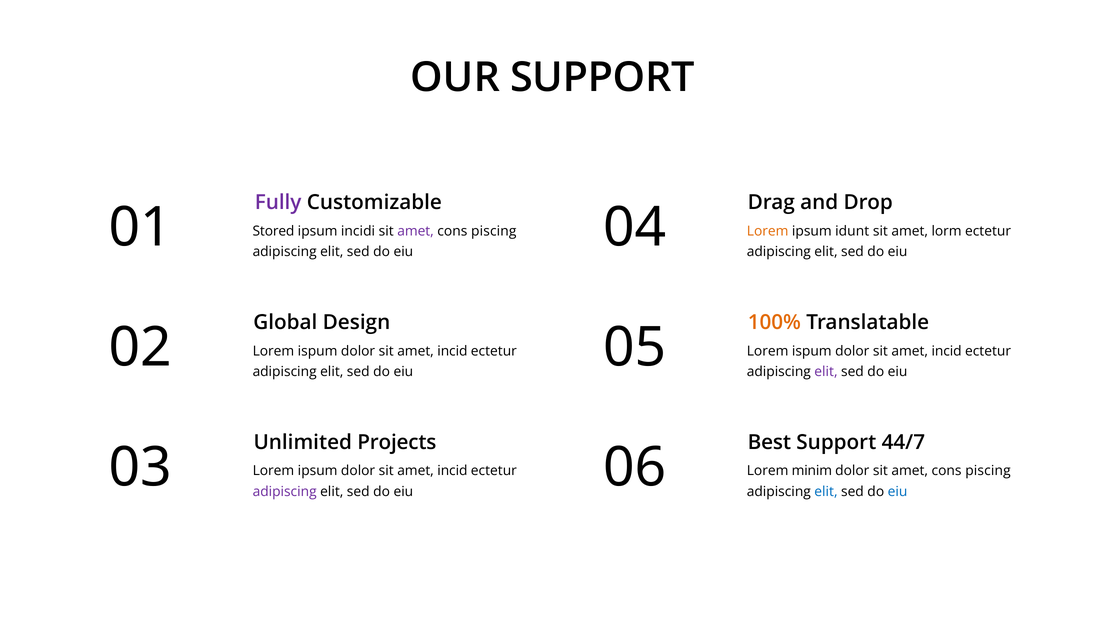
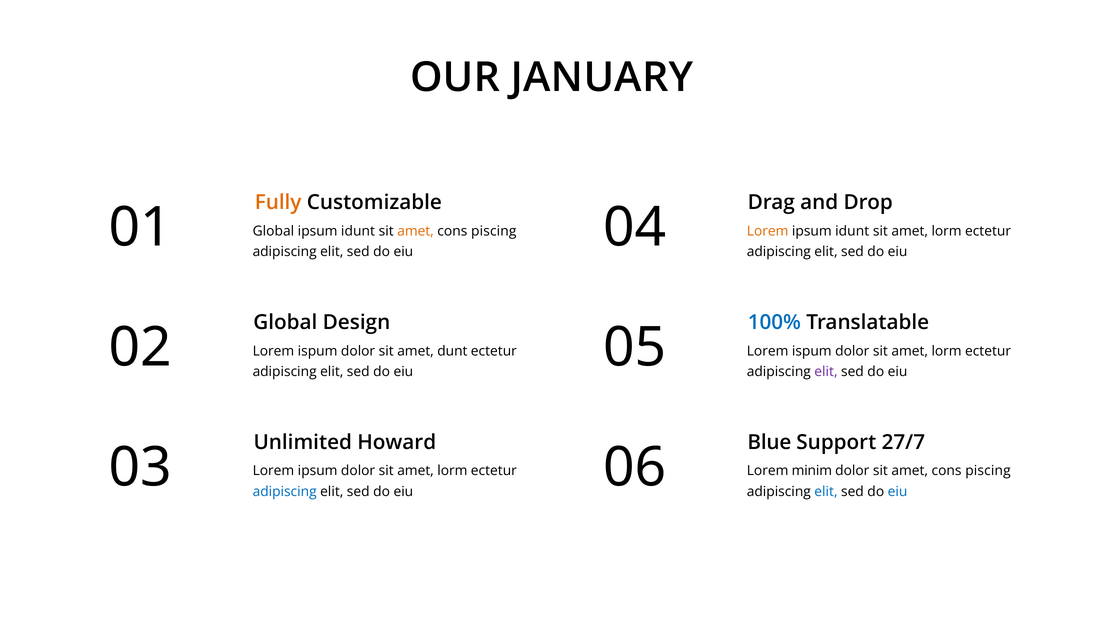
OUR SUPPORT: SUPPORT -> JANUARY
Fully colour: purple -> orange
Stored at (273, 231): Stored -> Global
incidi at (358, 231): incidi -> idunt
amet at (416, 231) colour: purple -> orange
100% colour: orange -> blue
incid at (452, 351): incid -> dunt
incid at (947, 351): incid -> lorm
Projects: Projects -> Howard
Best: Best -> Blue
44/7: 44/7 -> 27/7
incid at (452, 471): incid -> lorm
adipiscing at (285, 492) colour: purple -> blue
